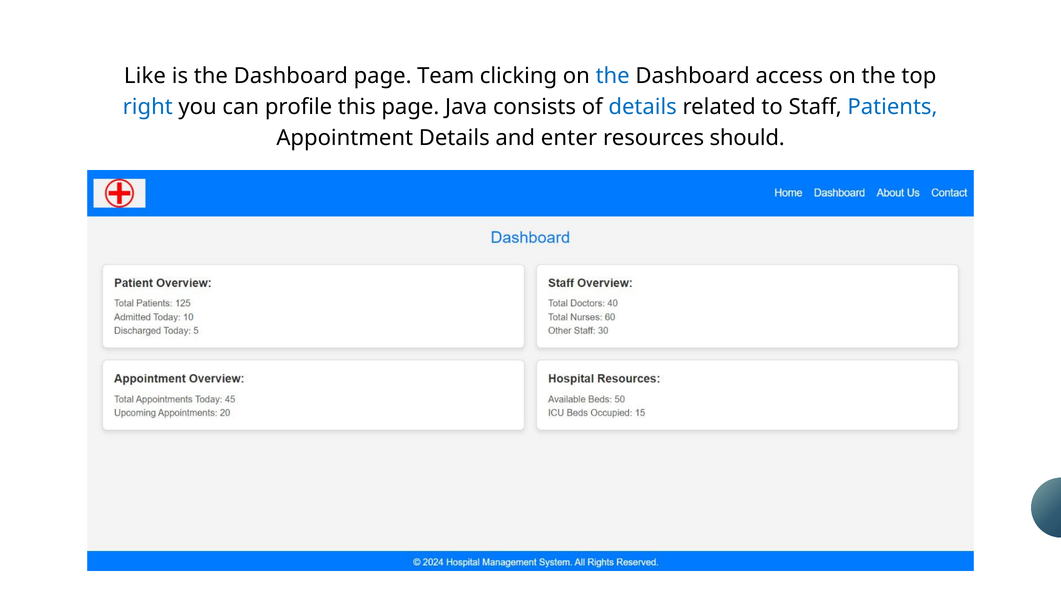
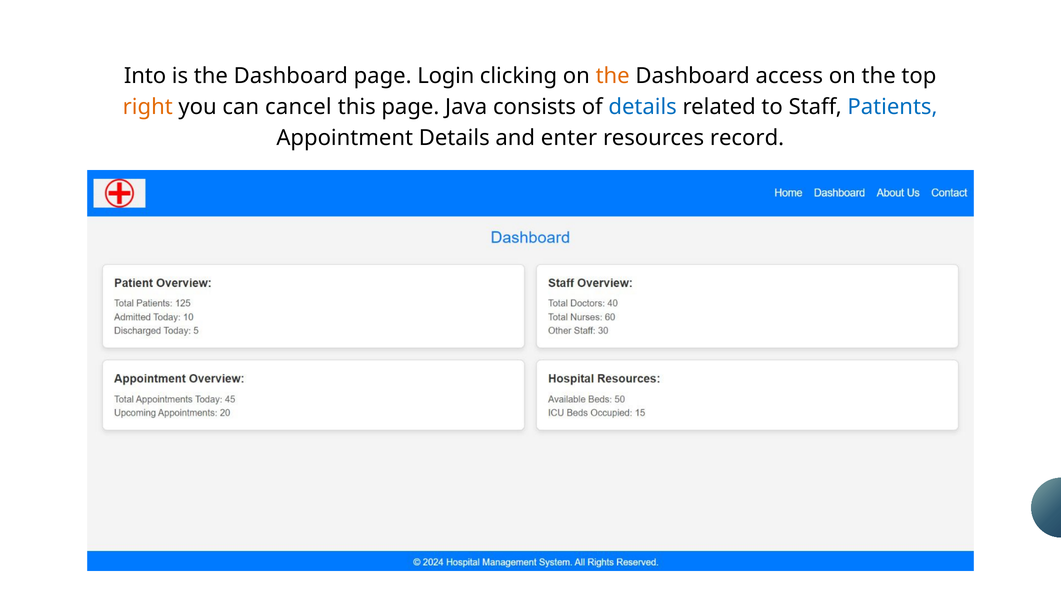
Like: Like -> Into
Team: Team -> Login
the at (613, 76) colour: blue -> orange
right colour: blue -> orange
profile: profile -> cancel
should: should -> record
